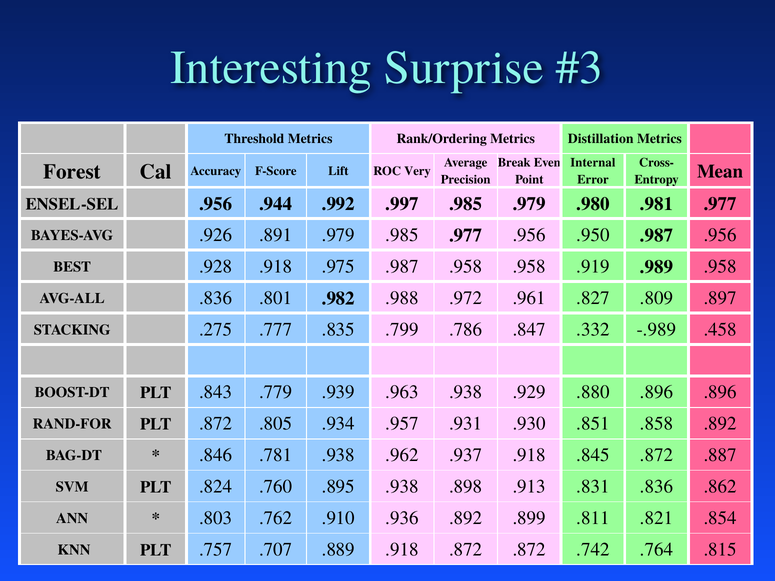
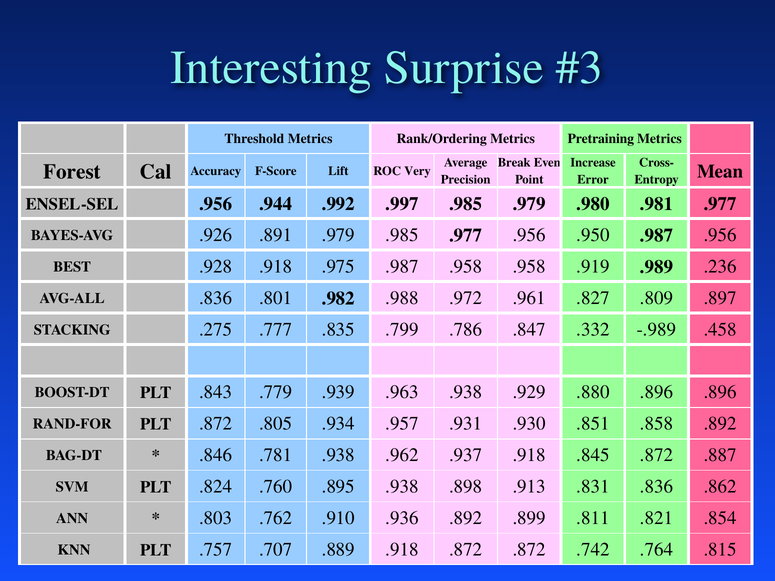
Distillation: Distillation -> Pretraining
Internal: Internal -> Increase
.989 .958: .958 -> .236
